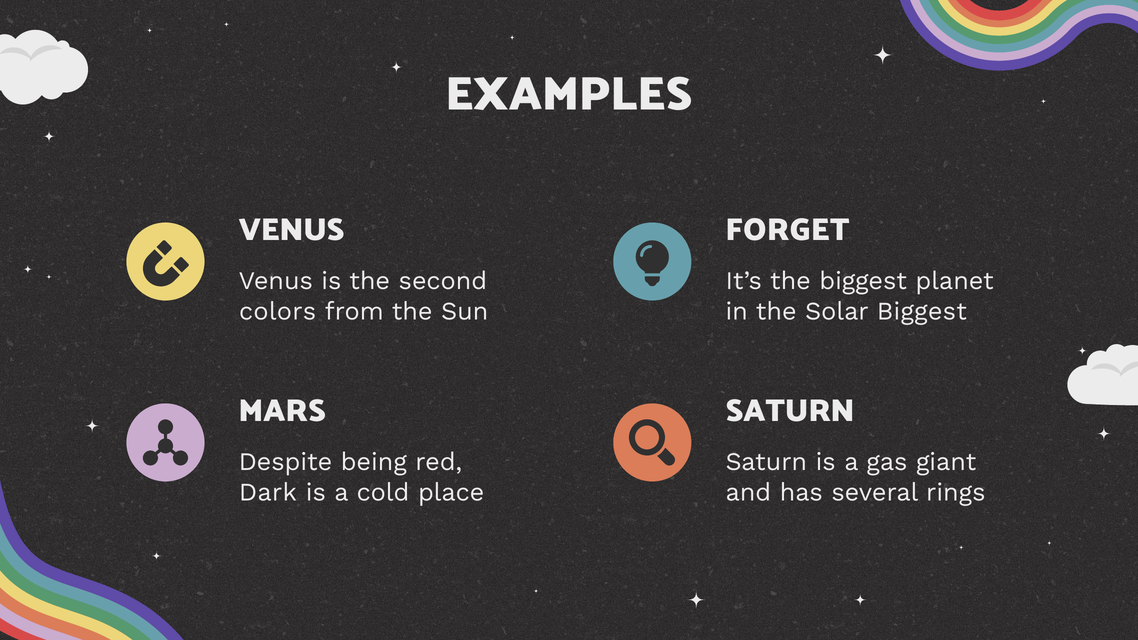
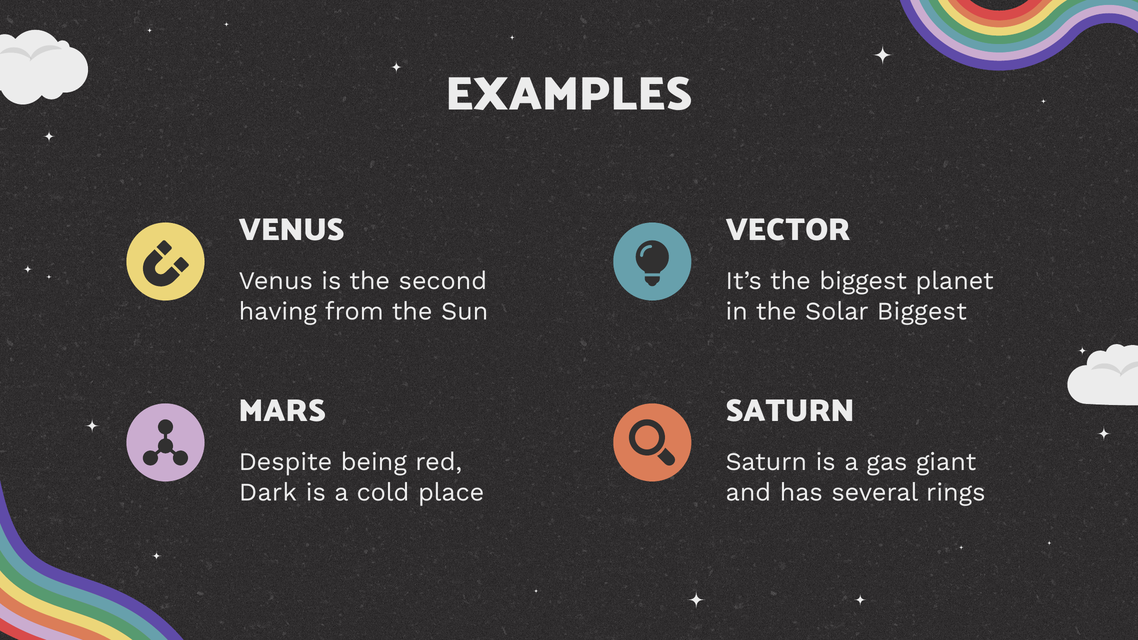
FORGET: FORGET -> VECTOR
colors: colors -> having
